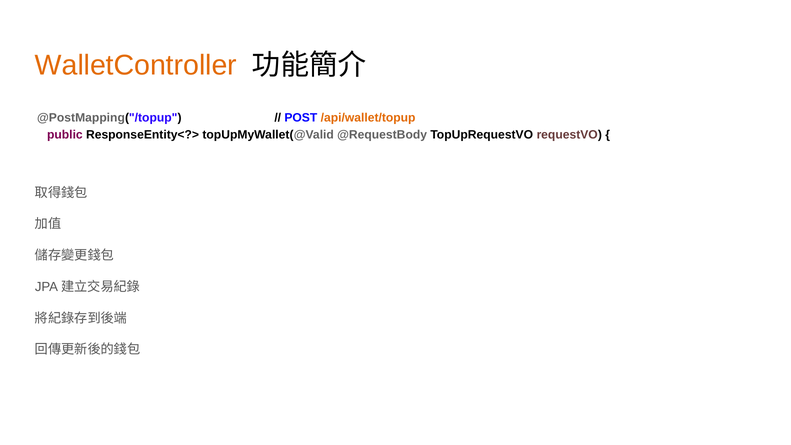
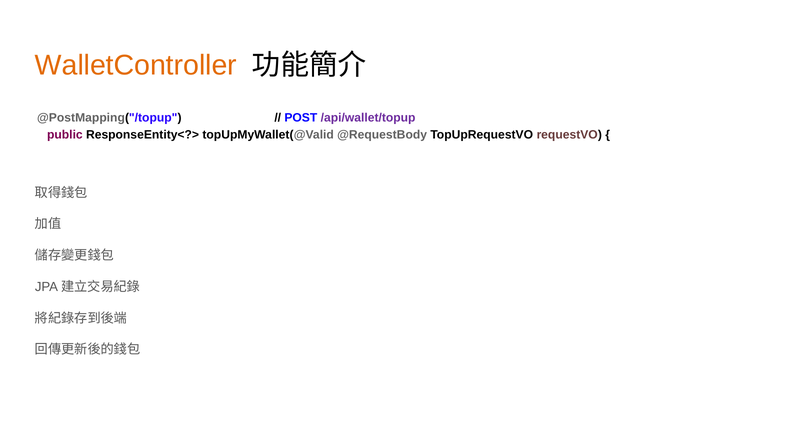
/api/wallet/topup colour: orange -> purple
